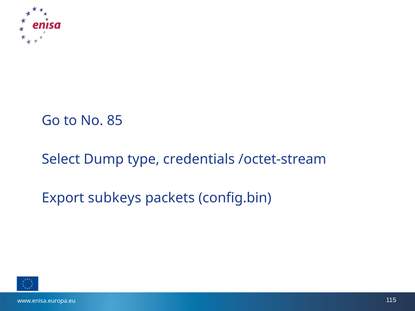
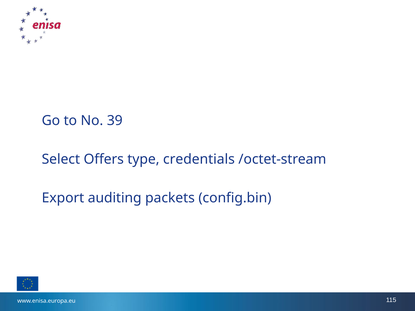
85: 85 -> 39
Dump: Dump -> Offers
subkeys: subkeys -> auditing
